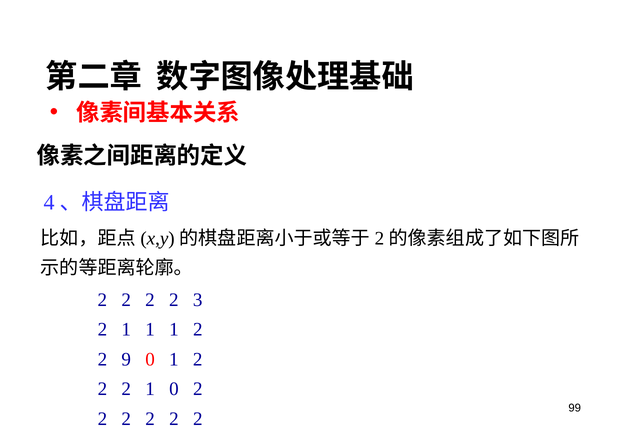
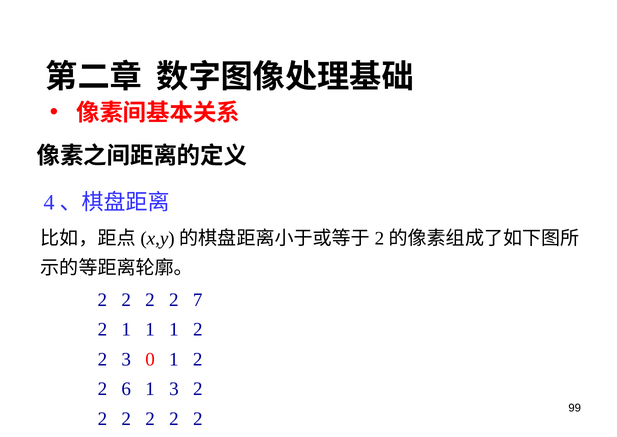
3: 3 -> 7
2 9: 9 -> 3
2 at (126, 389): 2 -> 6
1 0: 0 -> 3
